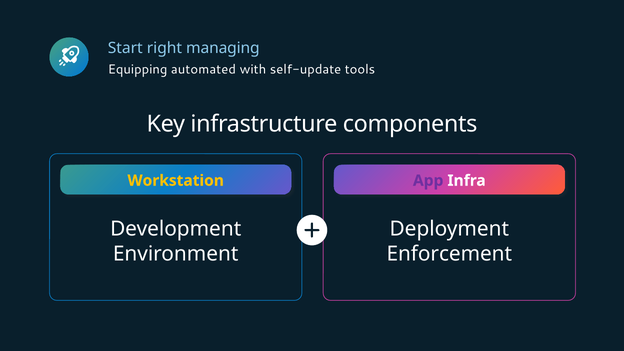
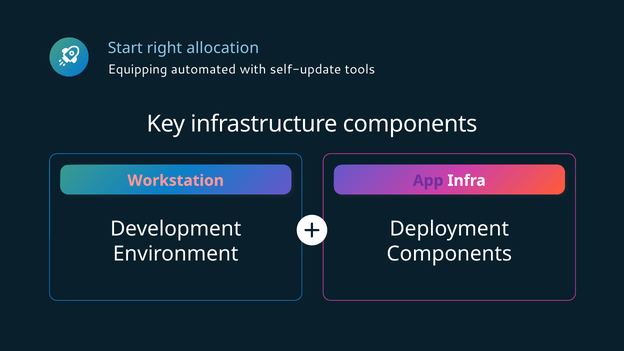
managing: managing -> allocation
Workstation colour: yellow -> pink
Enforcement at (449, 254): Enforcement -> Components
